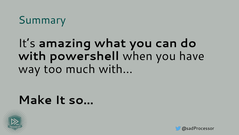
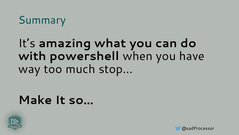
with…: with… -> stop…
